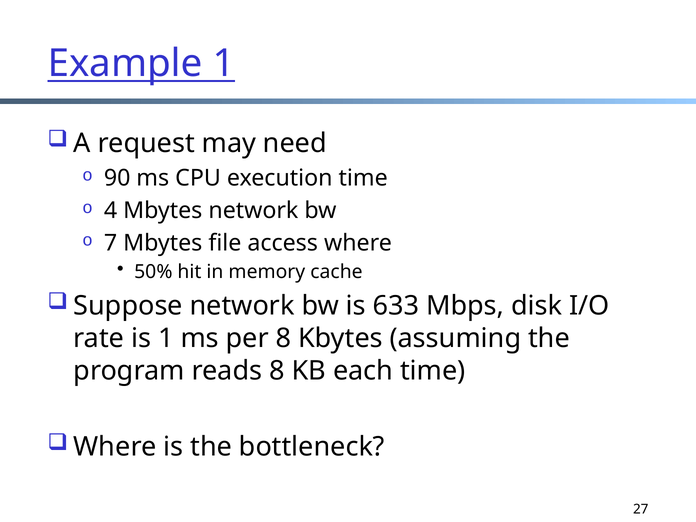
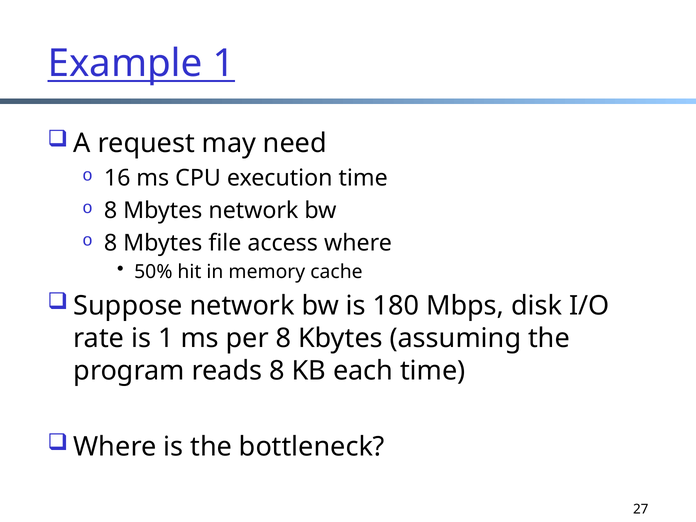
90: 90 -> 16
4 at (111, 210): 4 -> 8
7 at (111, 243): 7 -> 8
633: 633 -> 180
